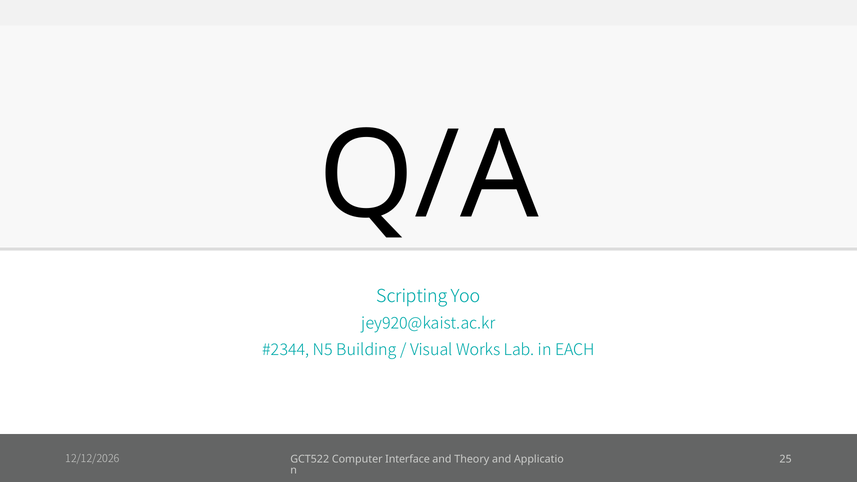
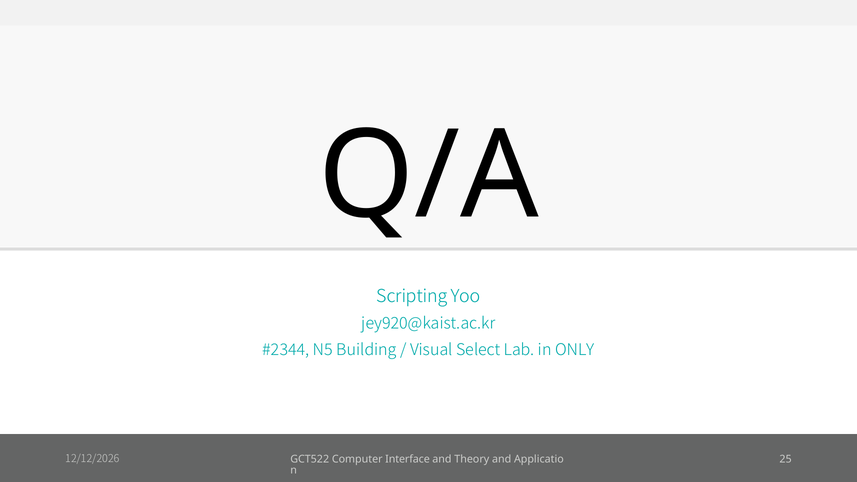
Works: Works -> Select
EACH: EACH -> ONLY
